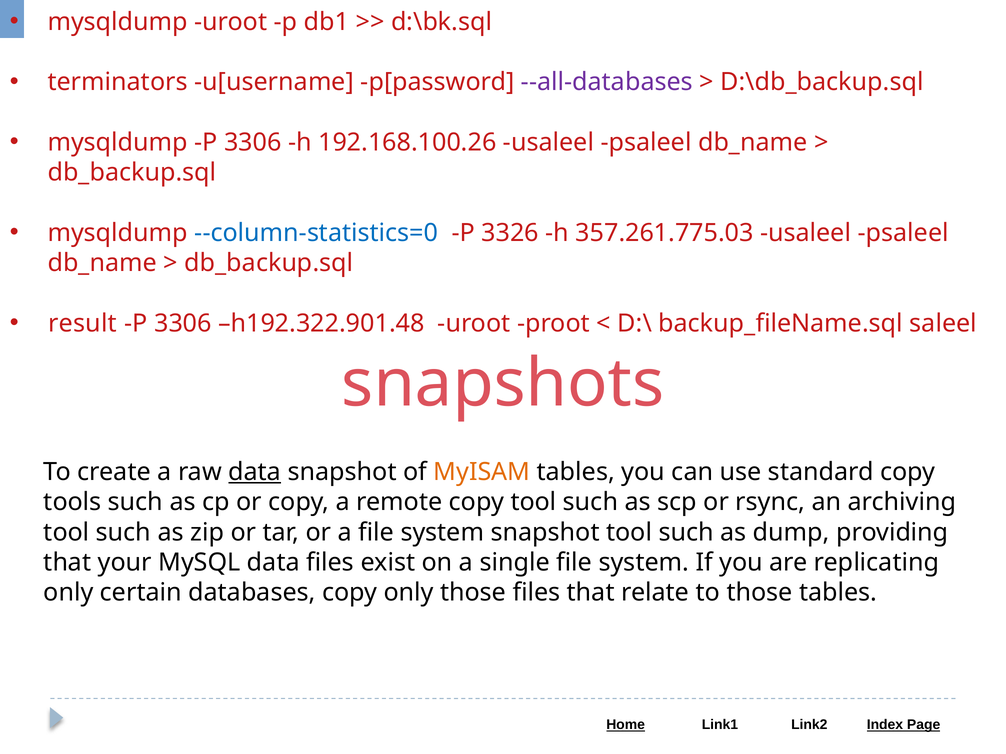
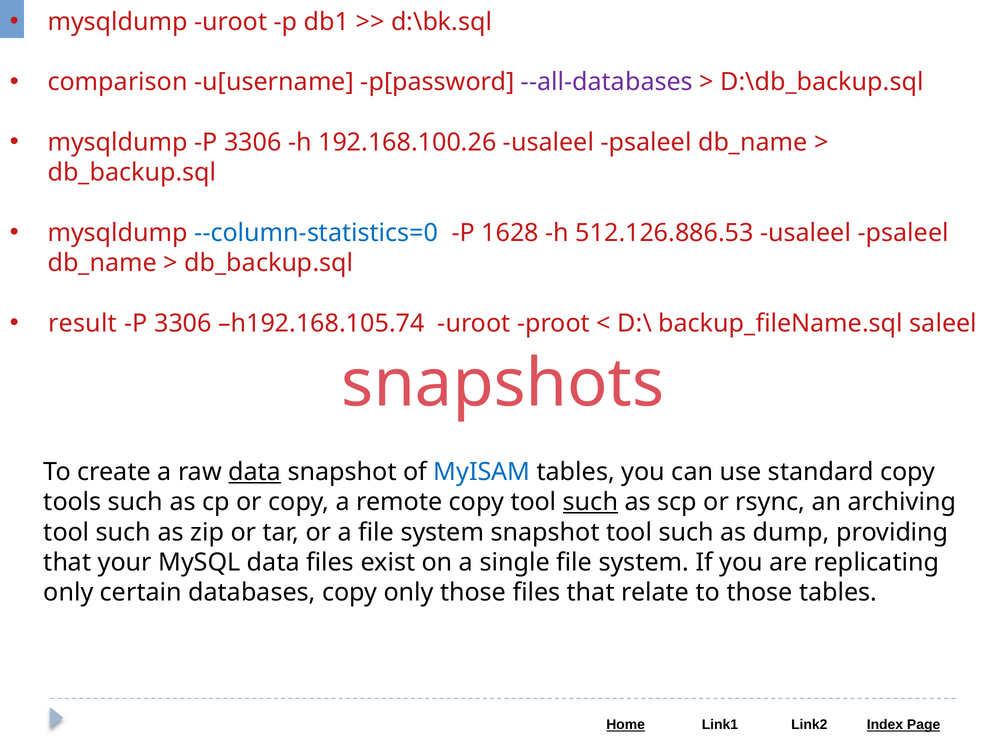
terminators: terminators -> comparison
3326: 3326 -> 1628
357.261.775.03: 357.261.775.03 -> 512.126.886.53
h192.322.901.48: h192.322.901.48 -> h192.168.105.74
MyISAM colour: orange -> blue
such at (590, 502) underline: none -> present
